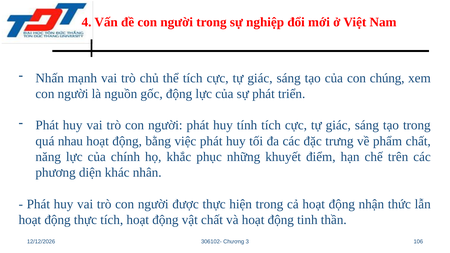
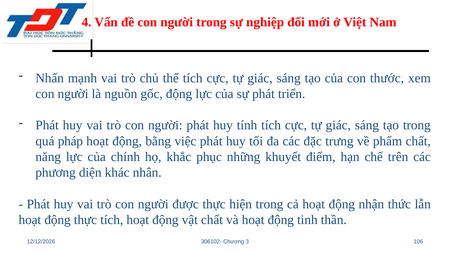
chúng: chúng -> thước
nhau: nhau -> pháp
